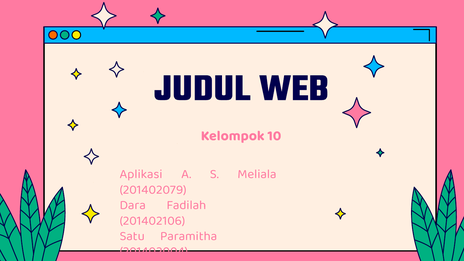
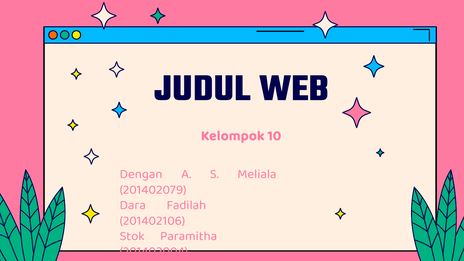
Aplikasi: Aplikasi -> Dengan
Satu: Satu -> Stok
